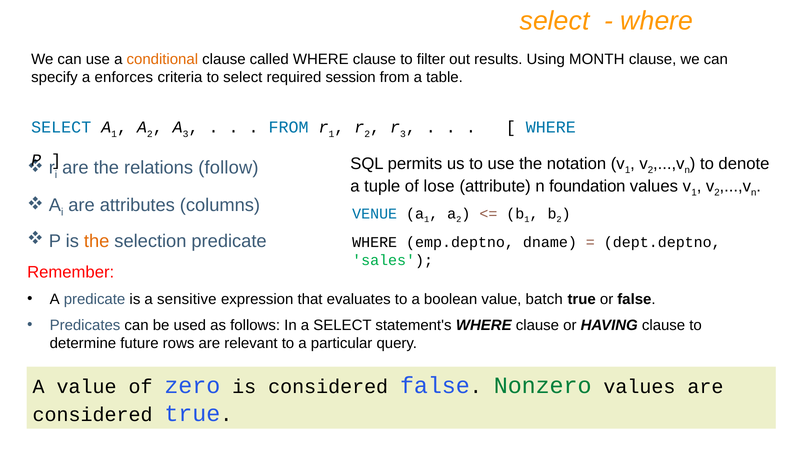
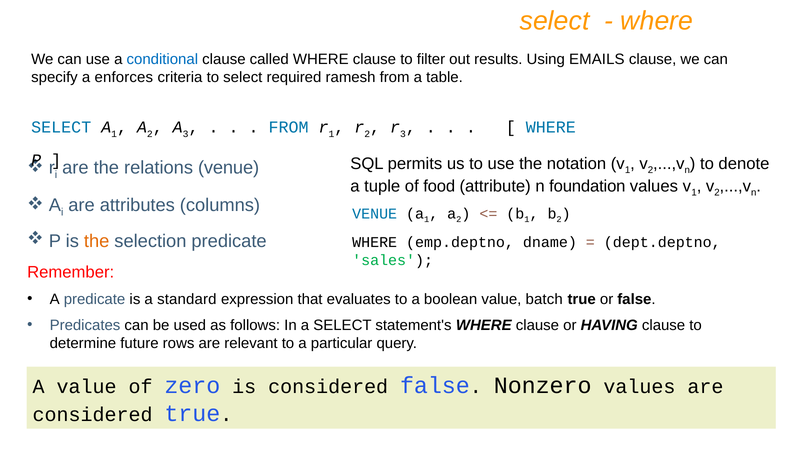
conditional colour: orange -> blue
MONTH: MONTH -> EMAILS
session: session -> ramesh
relations follow: follow -> venue
lose: lose -> food
sensitive: sensitive -> standard
Nonzero colour: green -> black
